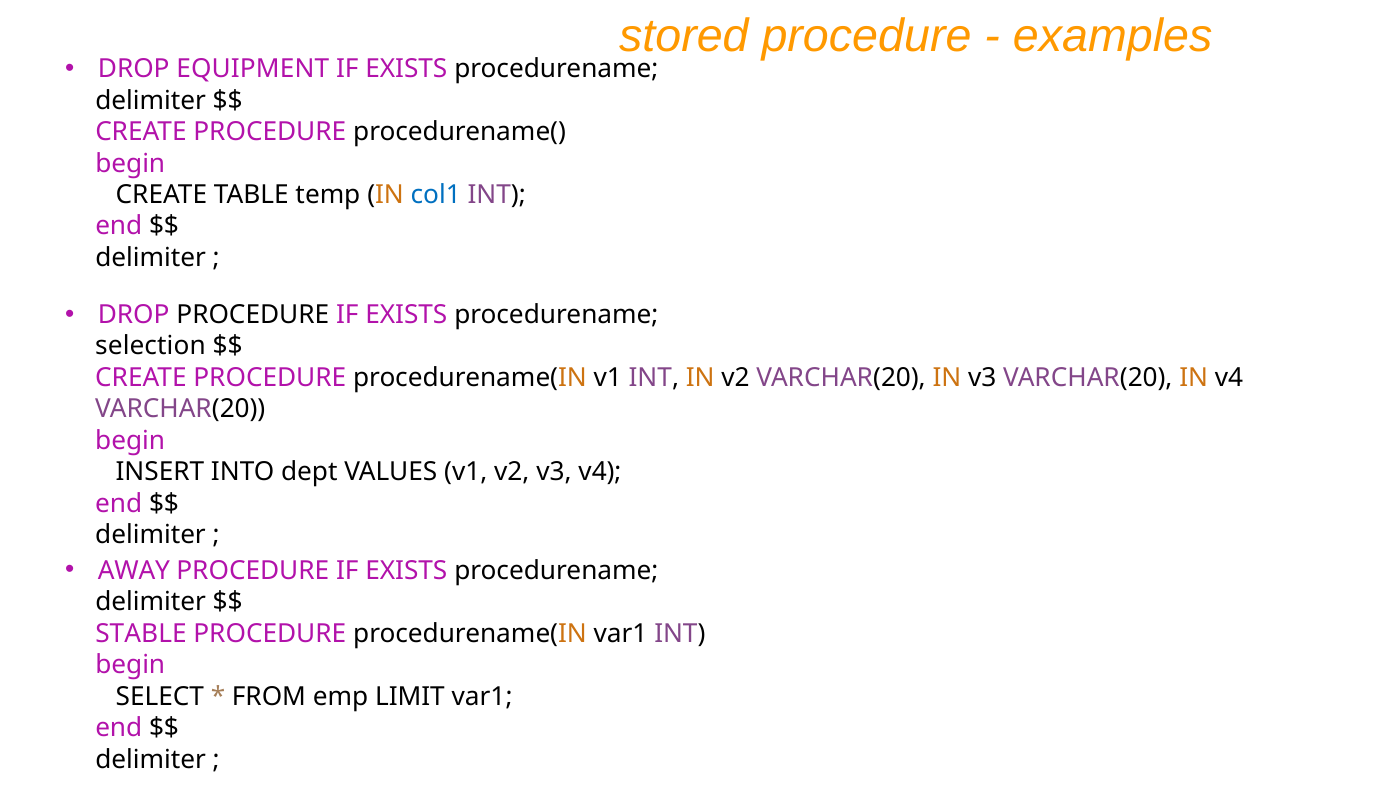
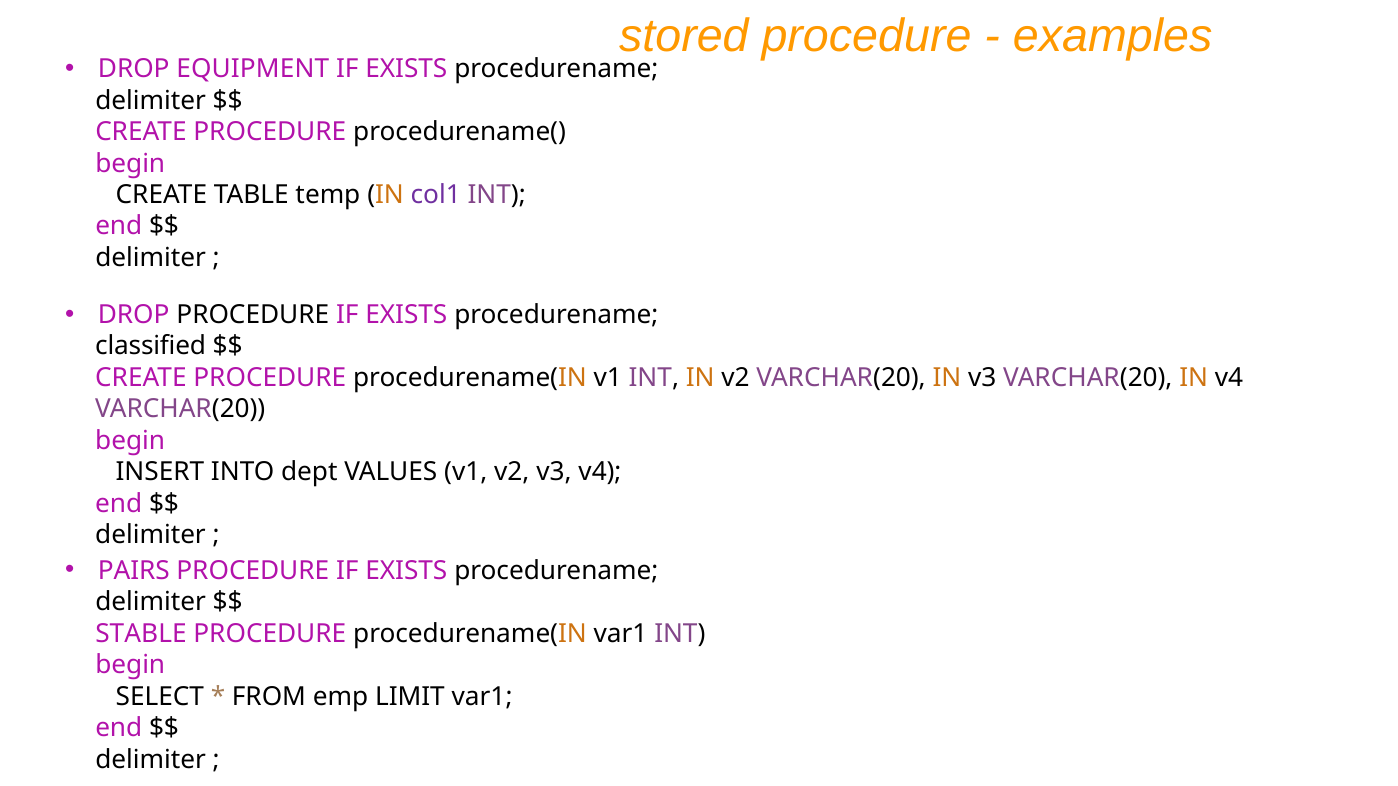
col1 colour: blue -> purple
selection: selection -> classified
AWAY: AWAY -> PAIRS
